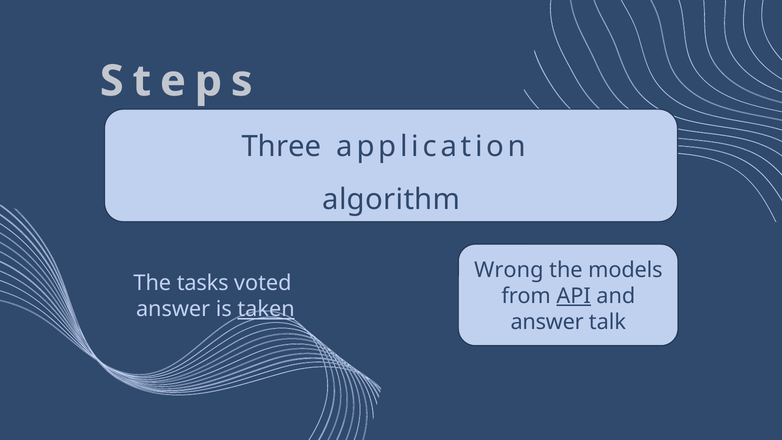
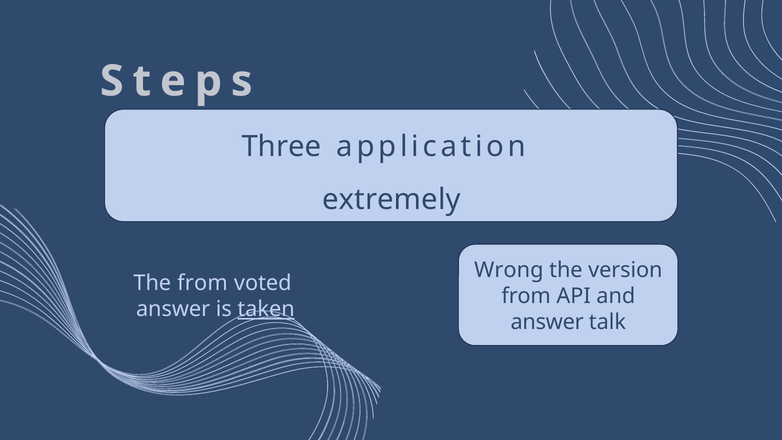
algorithm: algorithm -> extremely
models: models -> version
The tasks: tasks -> from
API underline: present -> none
